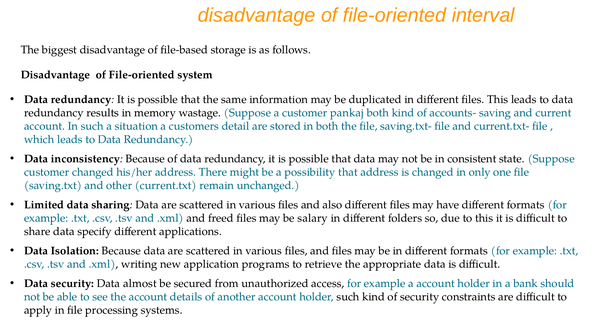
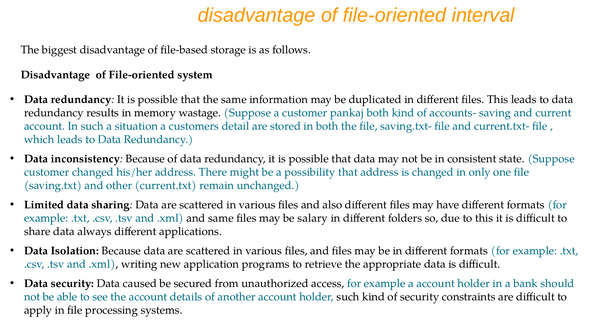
and freed: freed -> same
specify: specify -> always
almost: almost -> caused
